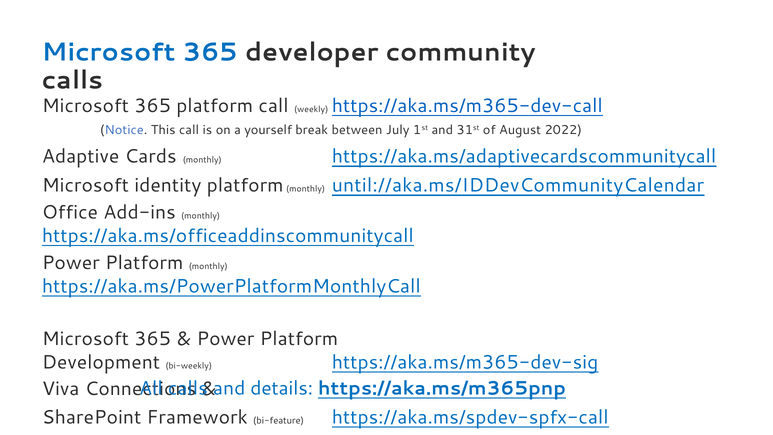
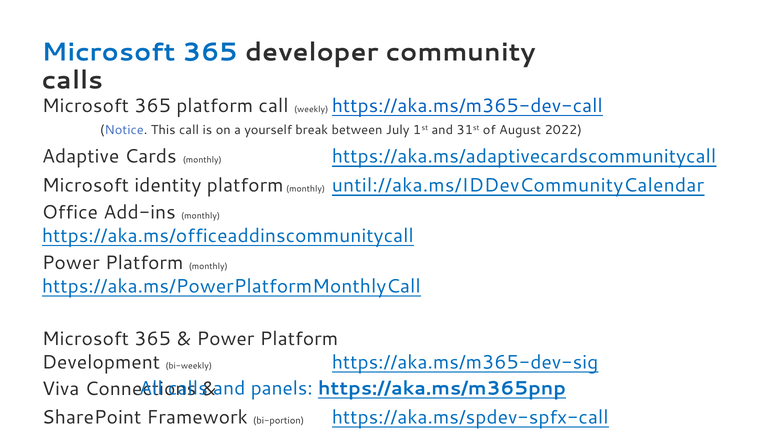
details: details -> panels
bi-feature: bi-feature -> bi-portion
